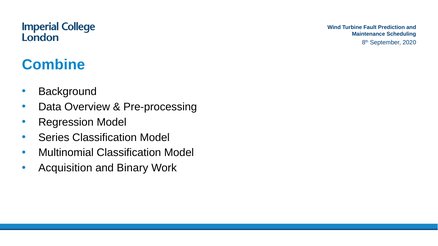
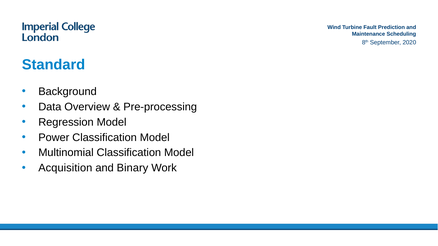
Combine: Combine -> Standard
Series: Series -> Power
